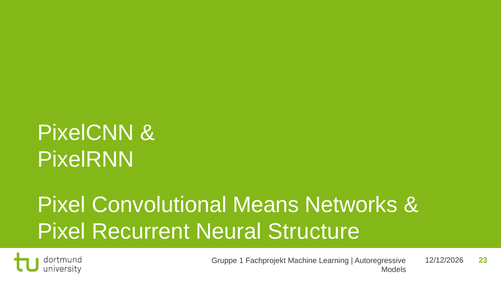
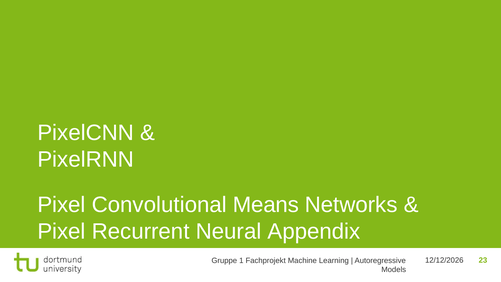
Structure: Structure -> Appendix
